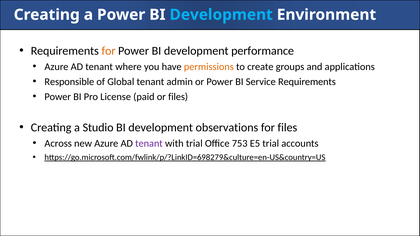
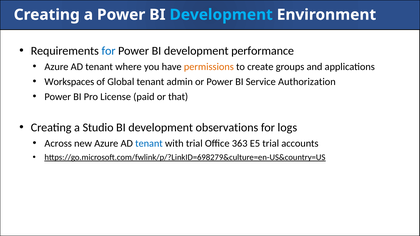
for at (109, 51) colour: orange -> blue
Responsible: Responsible -> Workspaces
Service Requirements: Requirements -> Authorization
or files: files -> that
for files: files -> logs
tenant at (149, 144) colour: purple -> blue
753: 753 -> 363
